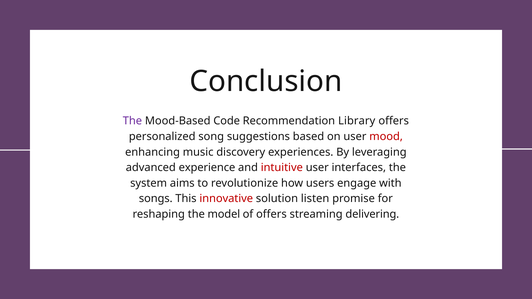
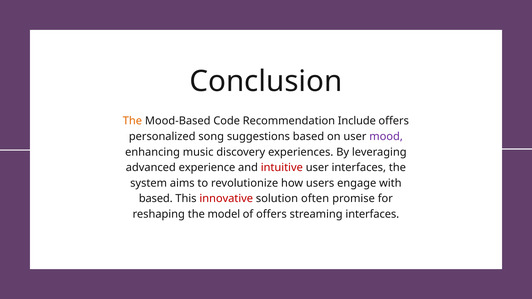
The at (132, 121) colour: purple -> orange
Library: Library -> Include
mood colour: red -> purple
songs at (156, 199): songs -> based
listen: listen -> often
streaming delivering: delivering -> interfaces
